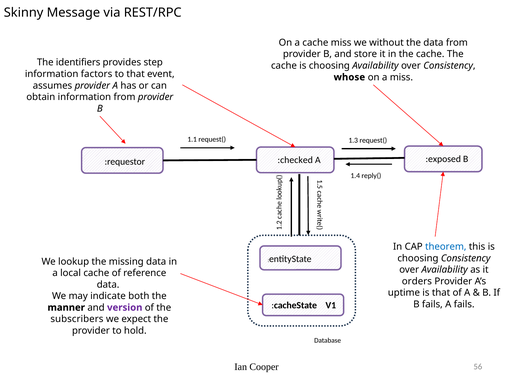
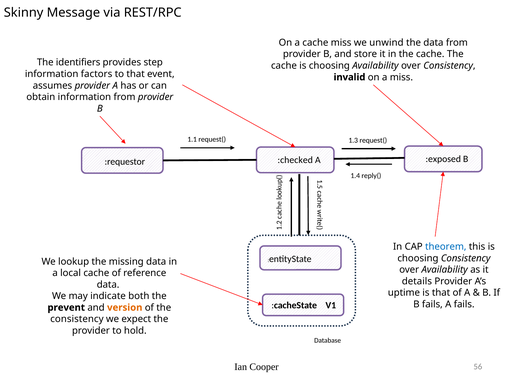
without: without -> unwind
whose: whose -> invalid
orders: orders -> details
manner: manner -> prevent
version colour: purple -> orange
subscribers at (77, 320): subscribers -> consistency
